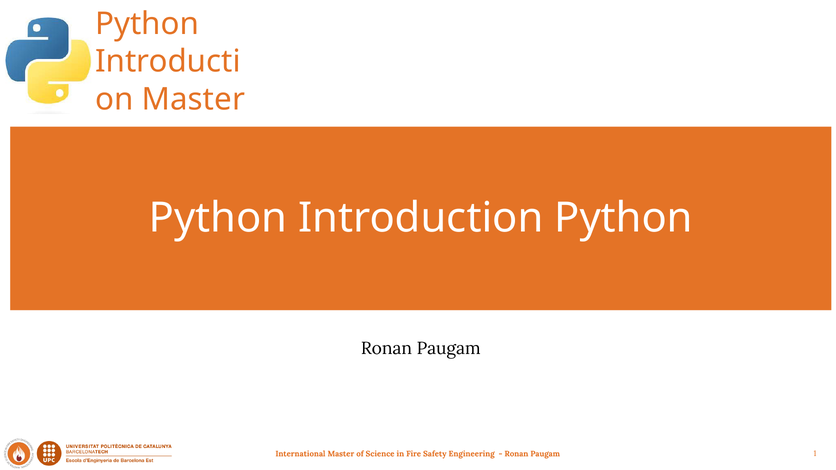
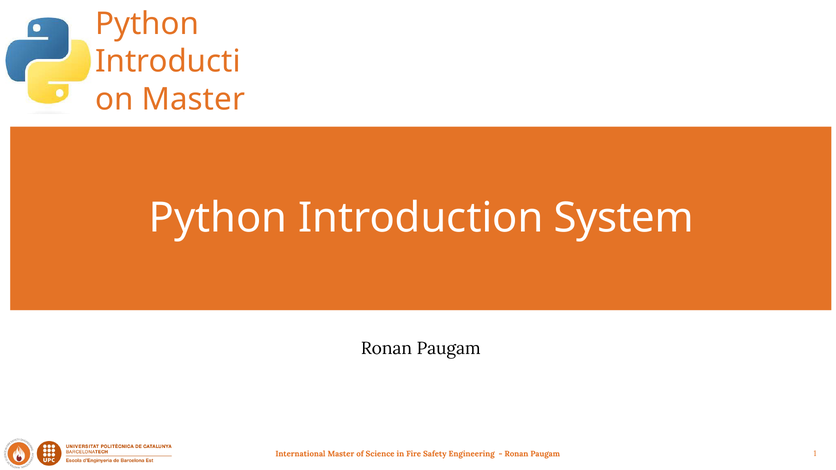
Introduction Python: Python -> System
